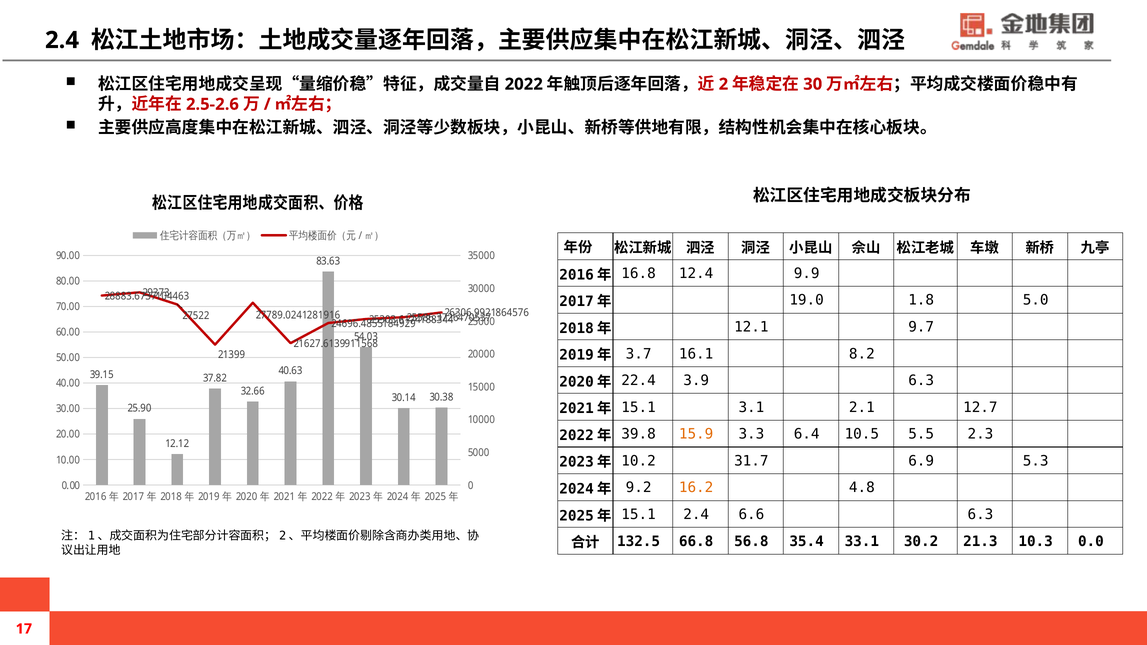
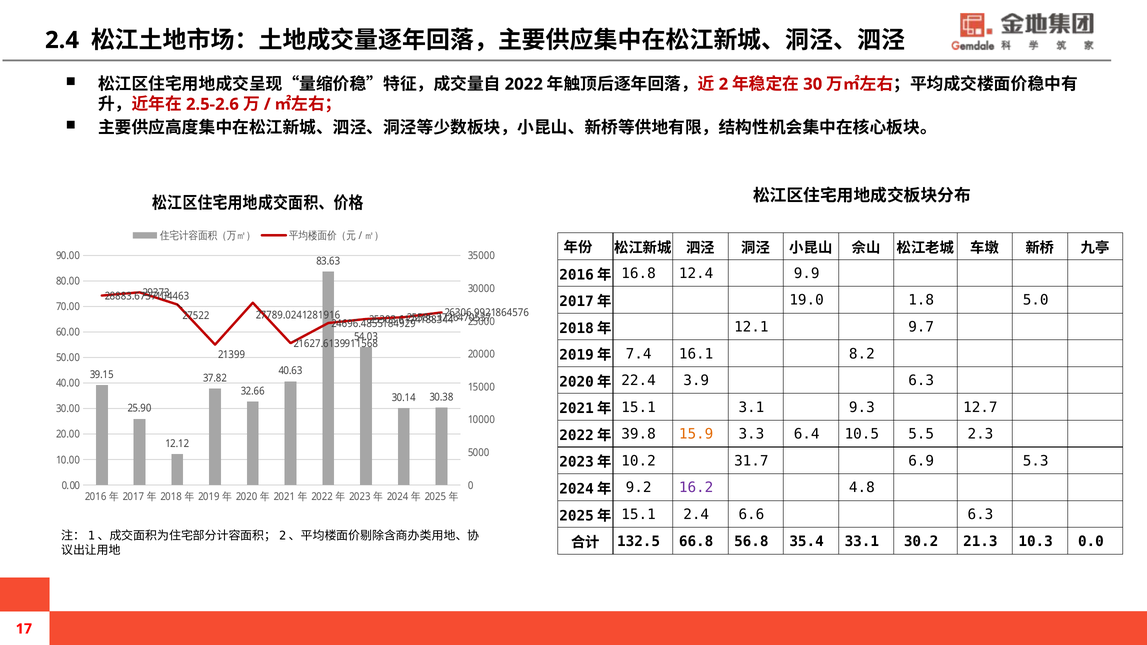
3.7: 3.7 -> 7.4
2.1: 2.1 -> 9.3
16.2 colour: orange -> purple
